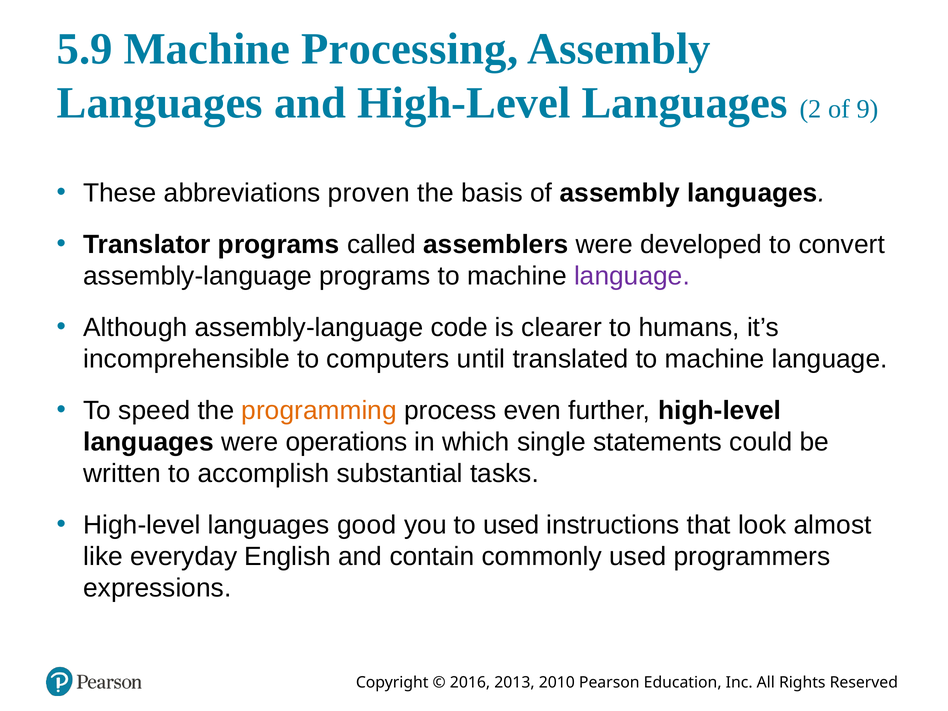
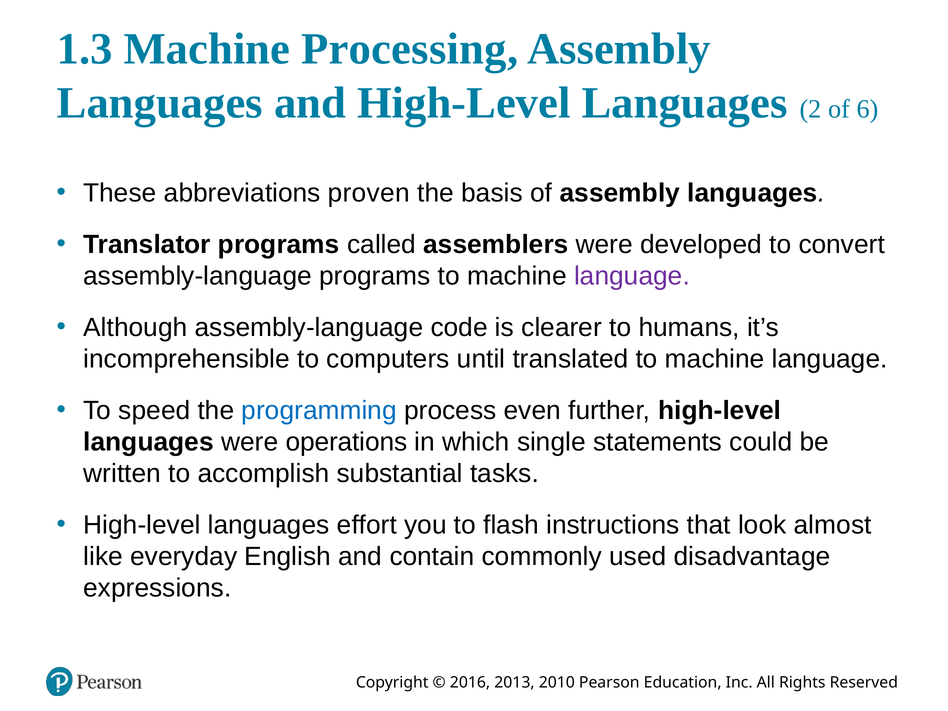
5.9: 5.9 -> 1.3
9: 9 -> 6
programming colour: orange -> blue
good: good -> effort
to used: used -> flash
programmers: programmers -> disadvantage
